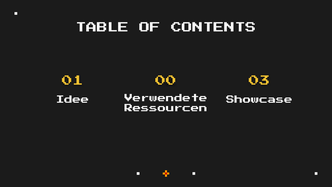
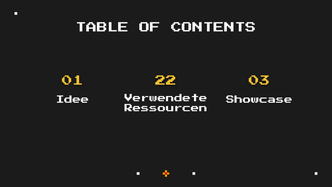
00: 00 -> 22
